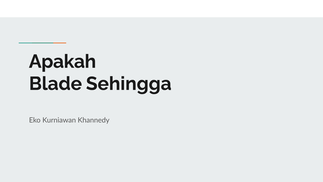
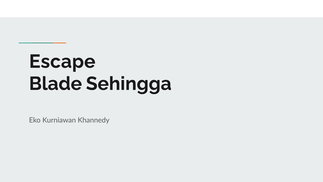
Apakah: Apakah -> Escape
